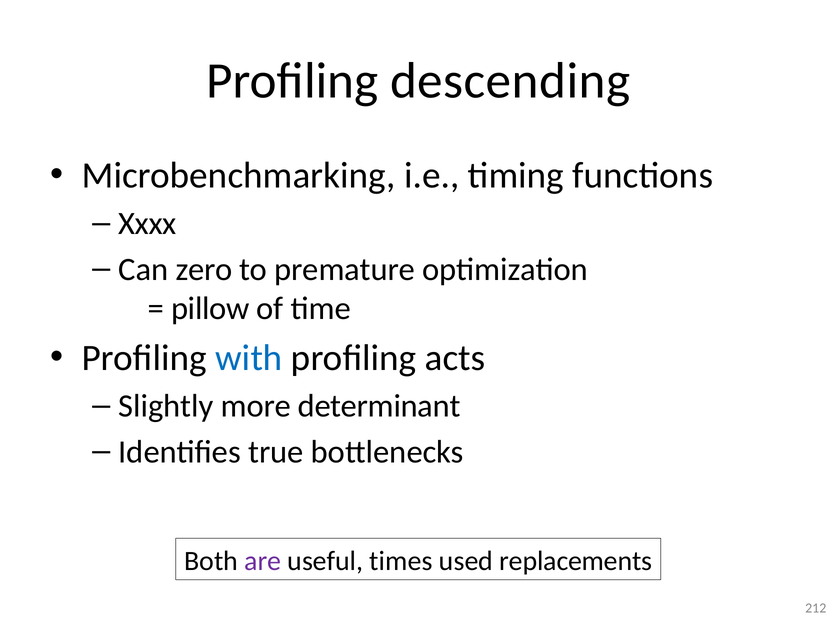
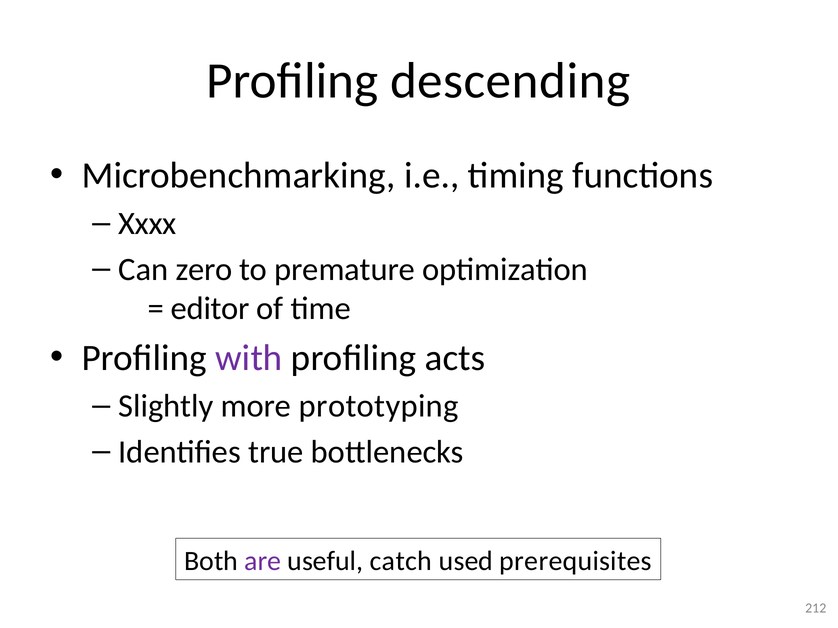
pillow: pillow -> editor
with colour: blue -> purple
determinant: determinant -> prototyping
times: times -> catch
replacements: replacements -> prerequisites
